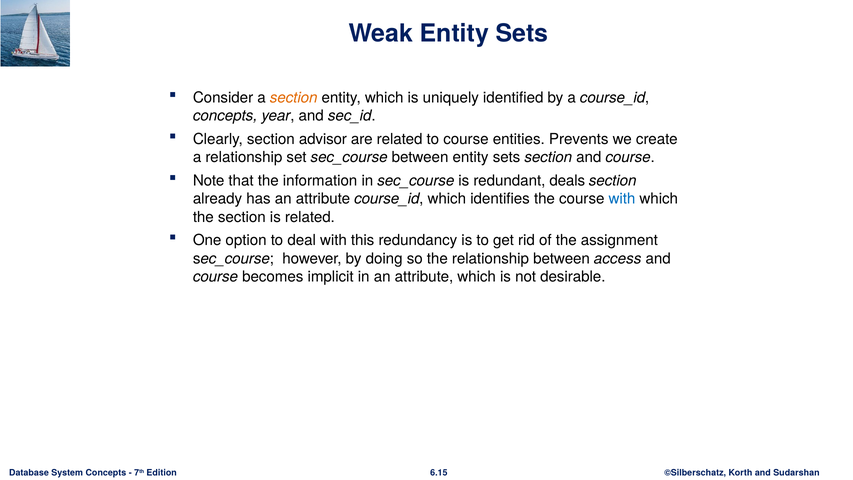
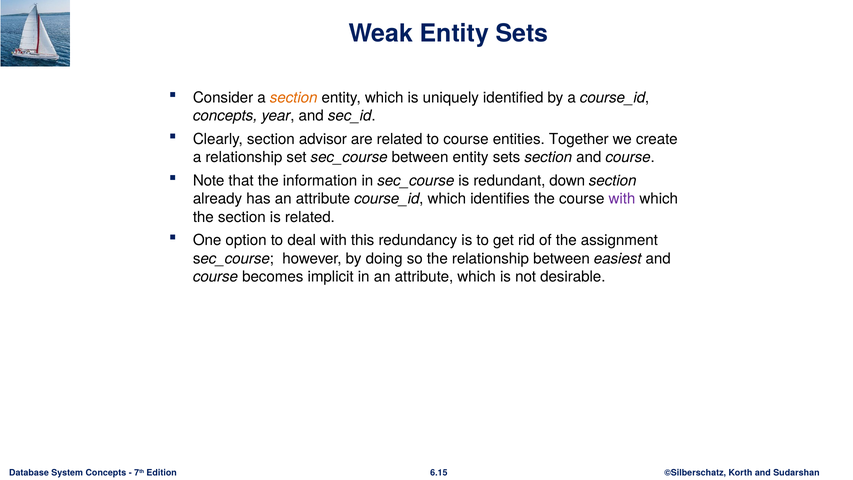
Prevents: Prevents -> Together
deals: deals -> down
with at (622, 199) colour: blue -> purple
access: access -> easiest
